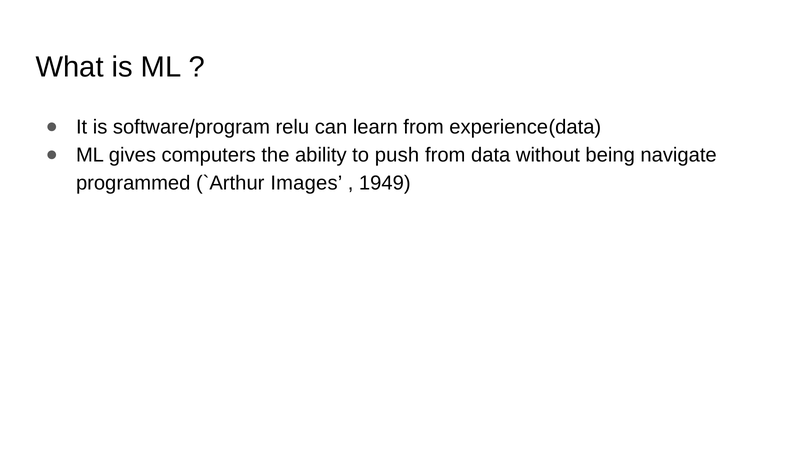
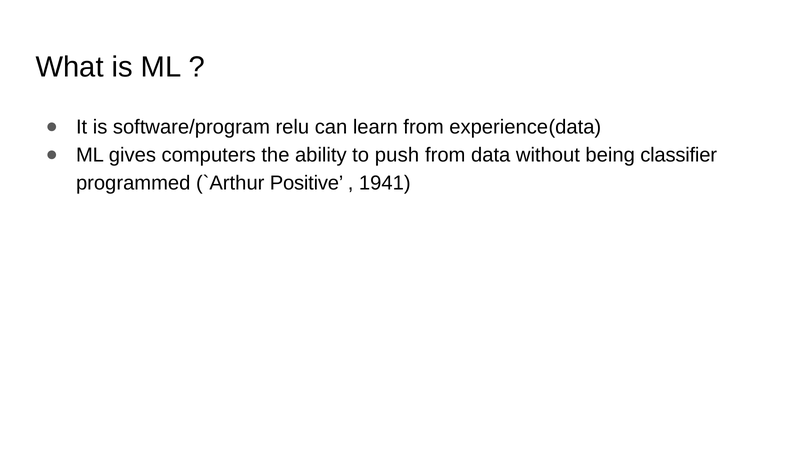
navigate: navigate -> classifier
Images: Images -> Positive
1949: 1949 -> 1941
